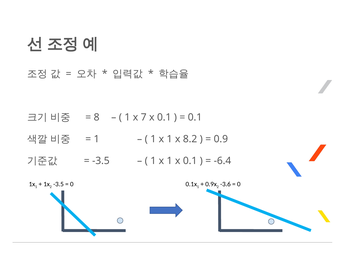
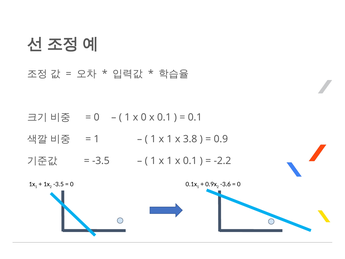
8 at (97, 117): 8 -> 0
x 7: 7 -> 0
8.2: 8.2 -> 3.8
-6.4: -6.4 -> -2.2
